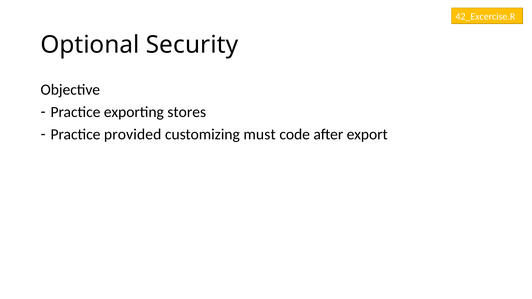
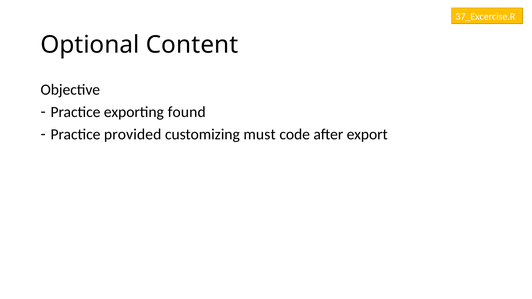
42_Excercise.R: 42_Excercise.R -> 37_Excercise.R
Security: Security -> Content
stores: stores -> found
